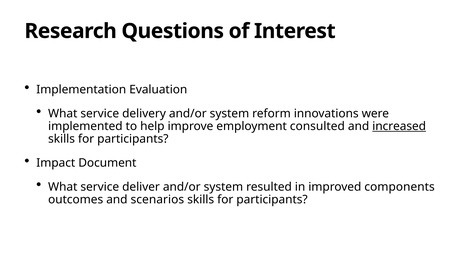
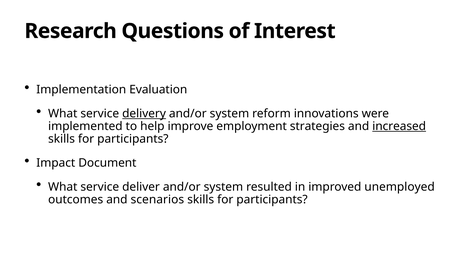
delivery underline: none -> present
consulted: consulted -> strategies
components: components -> unemployed
